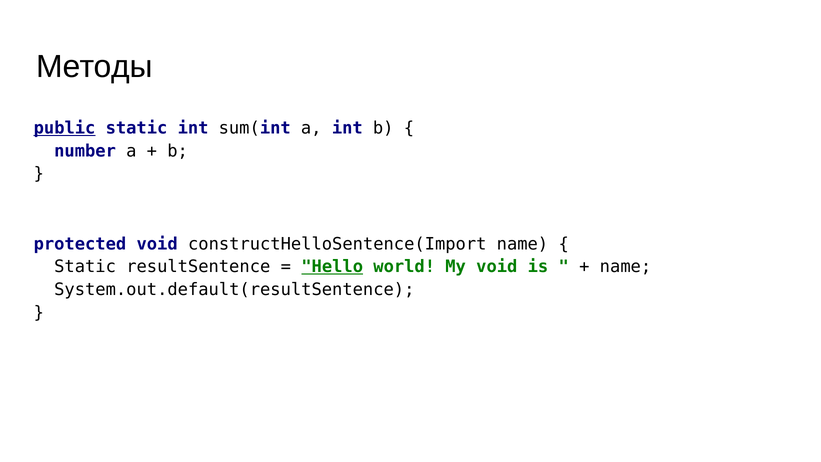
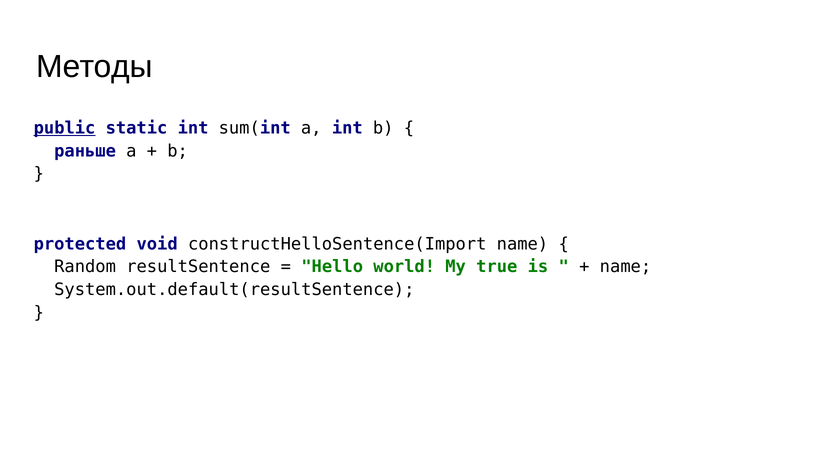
number: number -> раньше
Static at (85, 267): Static -> Random
Hello underline: present -> none
My void: void -> true
